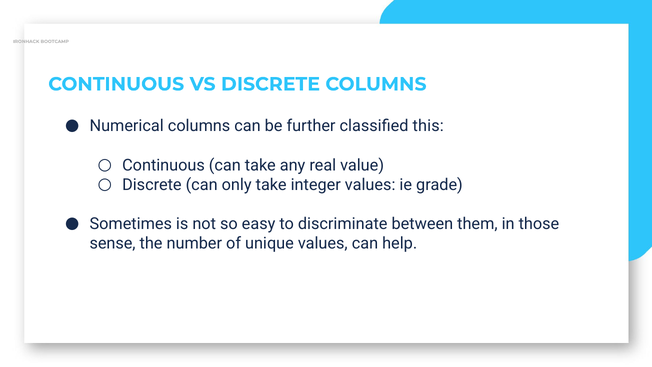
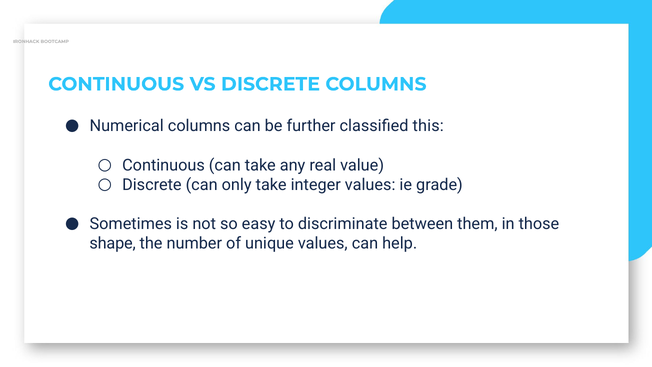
sense: sense -> shape
